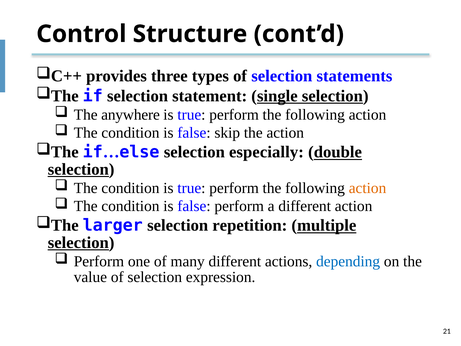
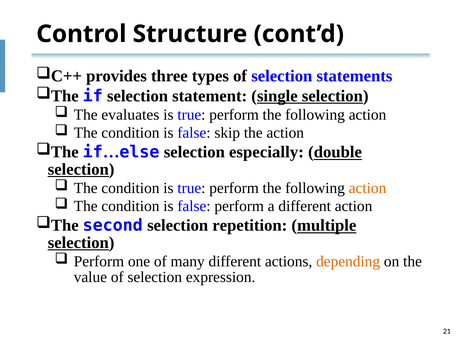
anywhere: anywhere -> evaluates
larger: larger -> second
depending colour: blue -> orange
